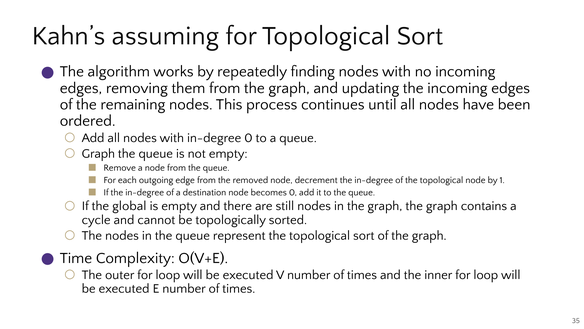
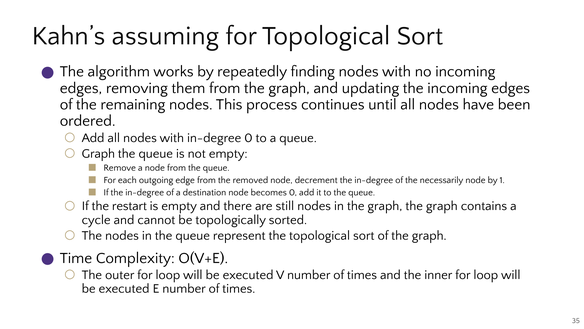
of the topological: topological -> necessarily
global: global -> restart
